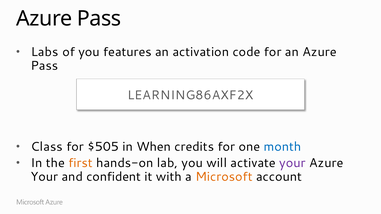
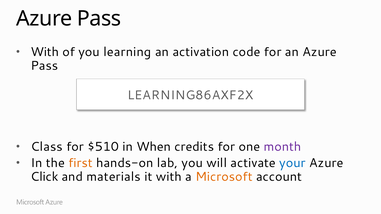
Labs at (45, 52): Labs -> With
features: features -> learning
$505: $505 -> $510
month colour: blue -> purple
your at (292, 163) colour: purple -> blue
Your at (44, 177): Your -> Click
confident: confident -> materials
